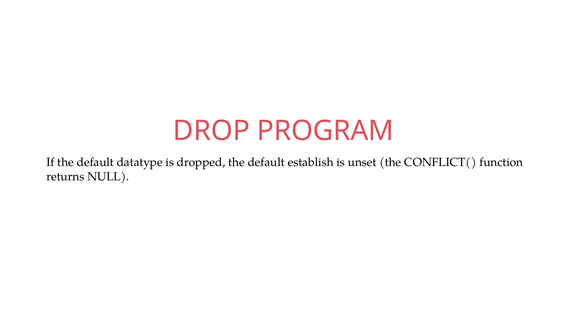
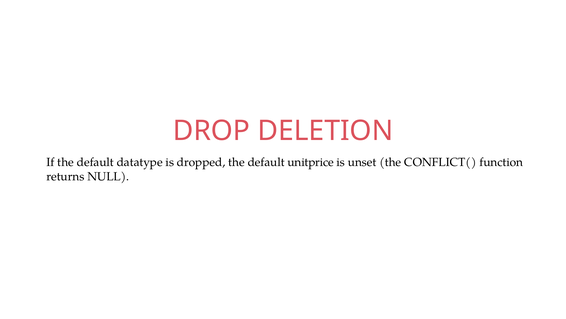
PROGRAM: PROGRAM -> DELETION
establish: establish -> unitprice
